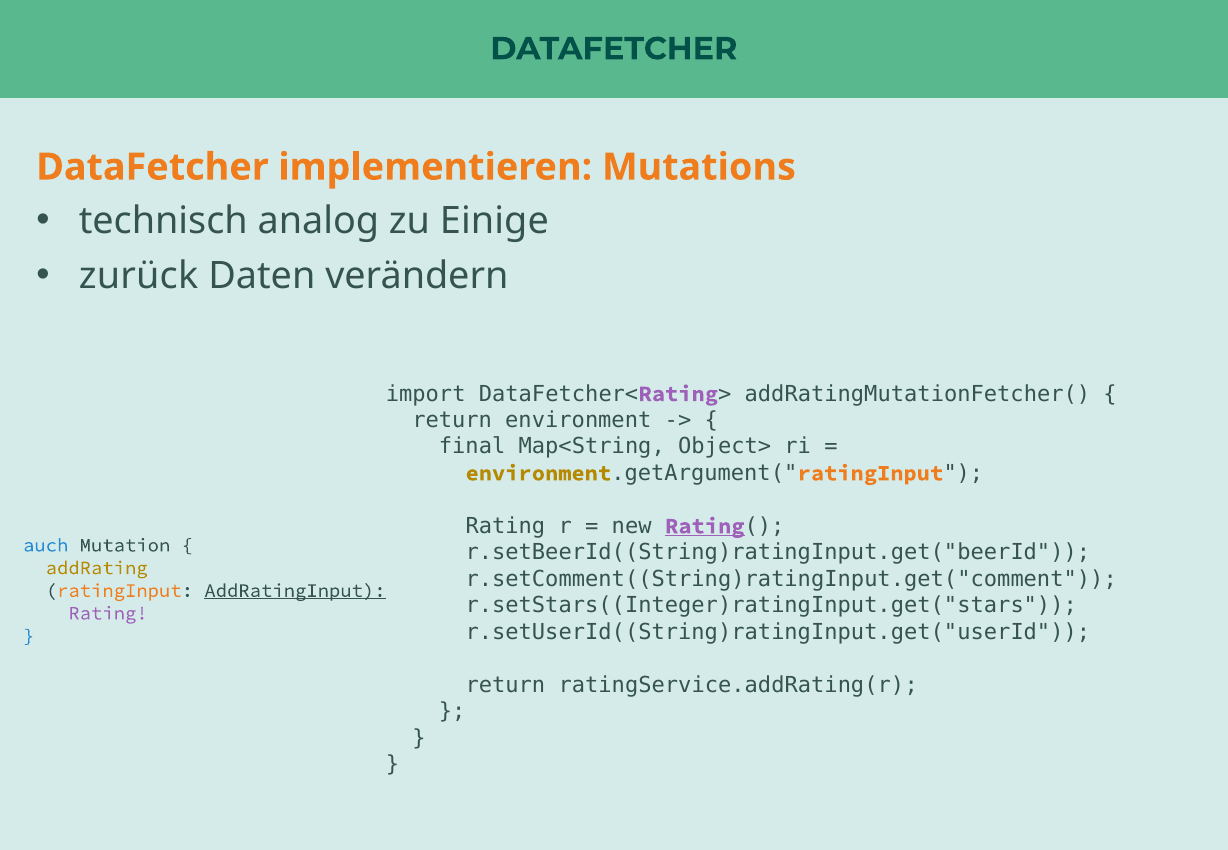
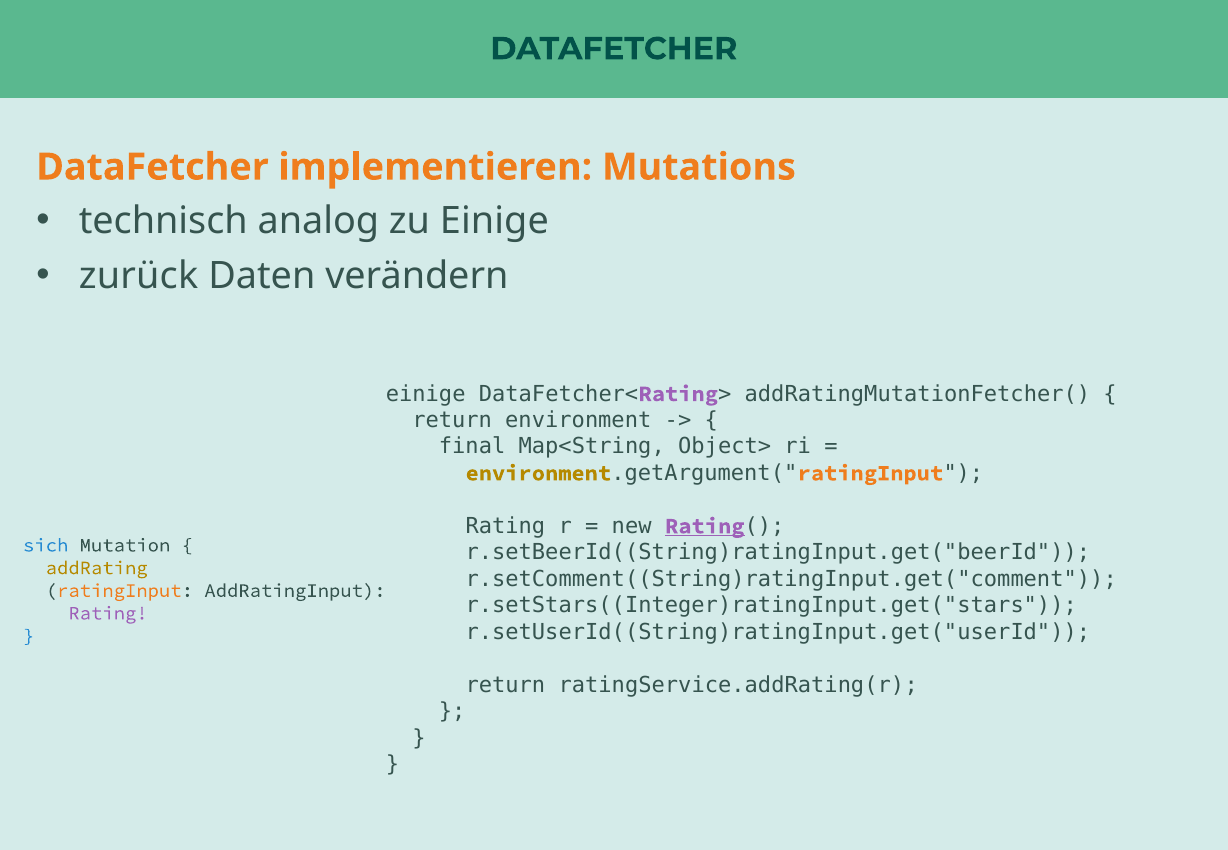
import at (426, 394): import -> einige
auch: auch -> sich
AddRatingInput underline: present -> none
